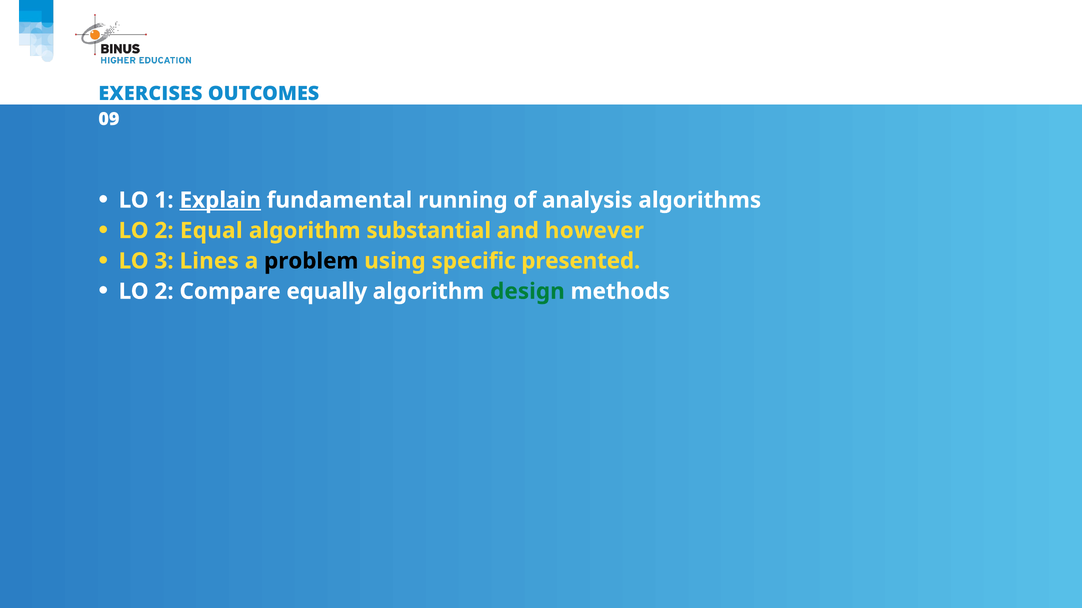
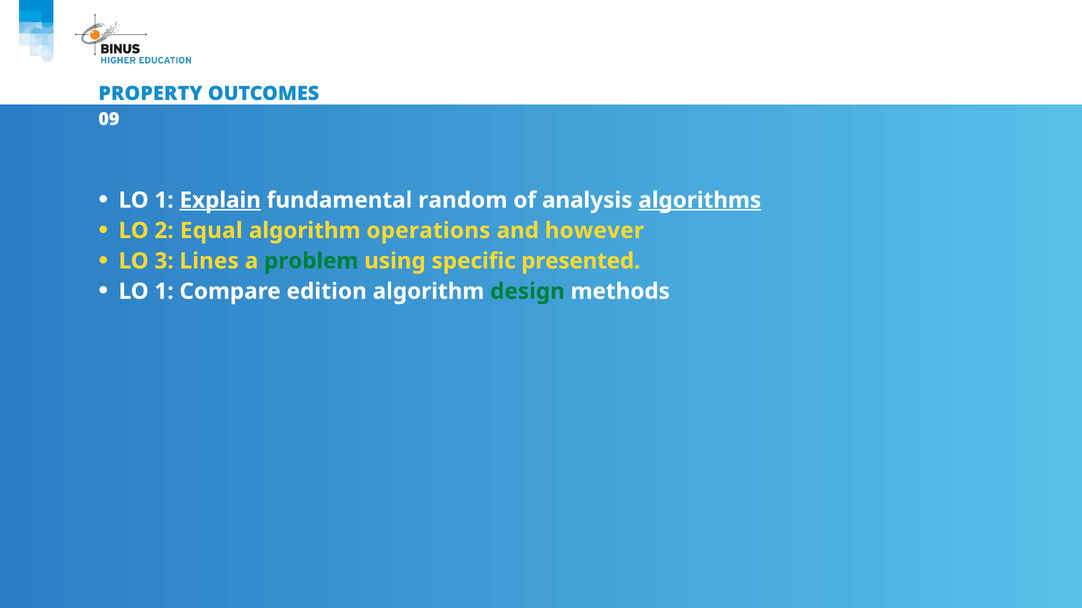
EXERCISES: EXERCISES -> PROPERTY
running: running -> random
algorithms underline: none -> present
substantial: substantial -> operations
problem colour: black -> green
2 at (164, 292): 2 -> 1
equally: equally -> edition
